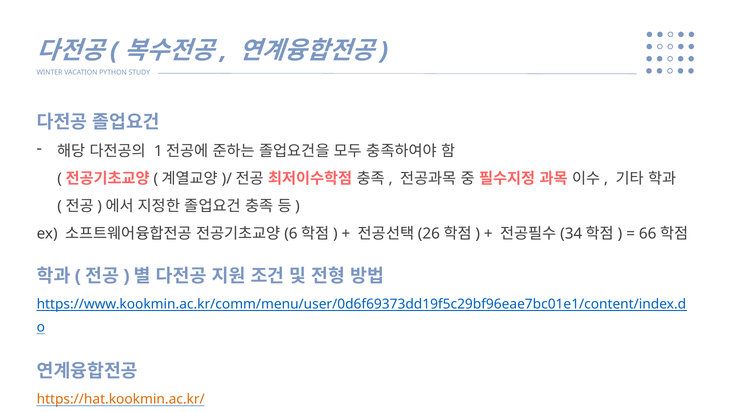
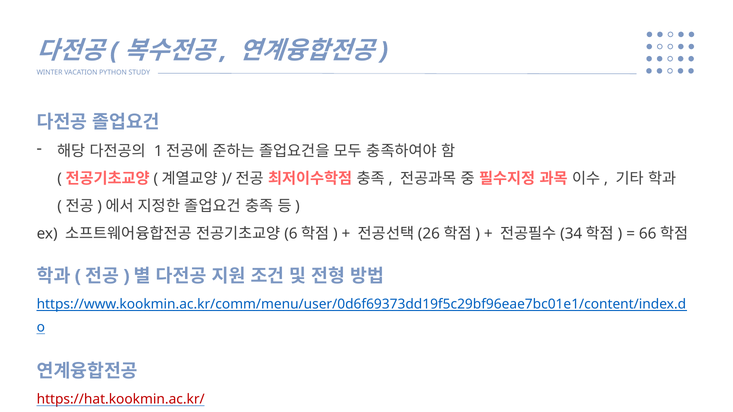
https://hat.kookmin.ac.kr/ colour: orange -> red
